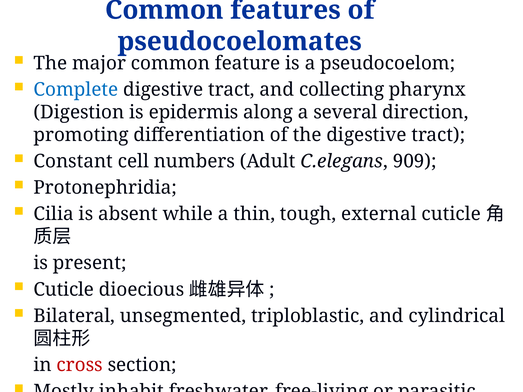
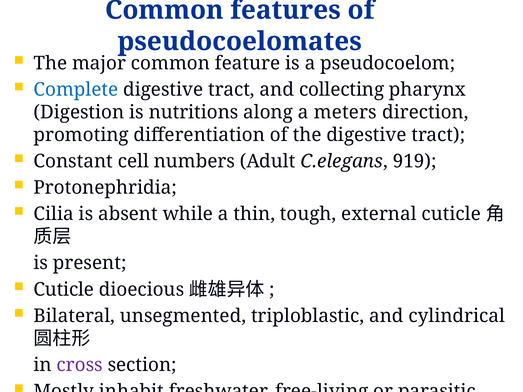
epidermis: epidermis -> nutritions
several: several -> meters
909: 909 -> 919
cross colour: red -> purple
